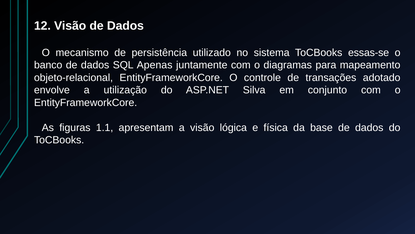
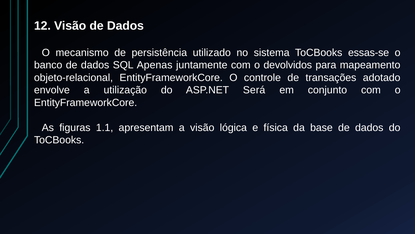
diagramas: diagramas -> devolvidos
Silva: Silva -> Será
